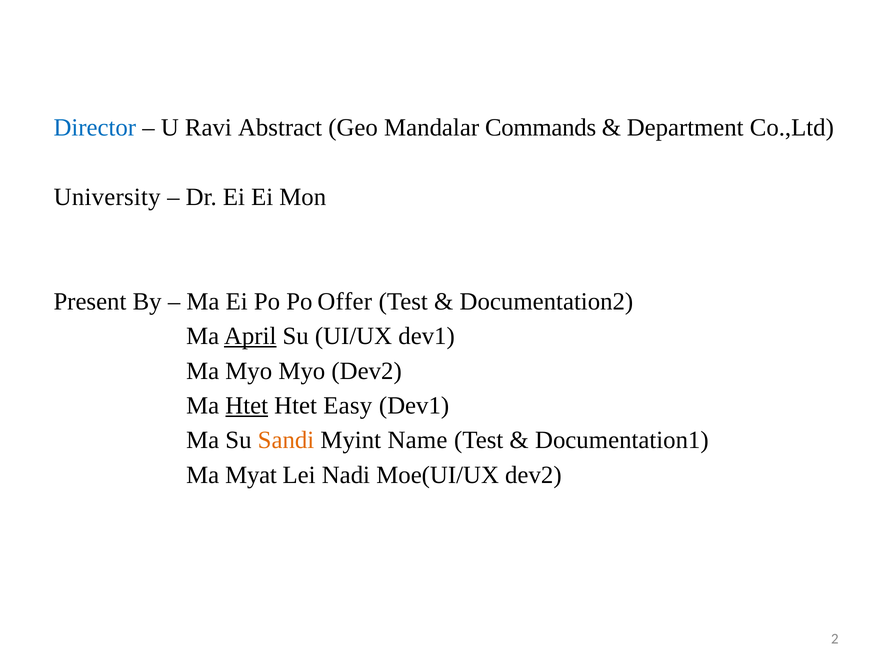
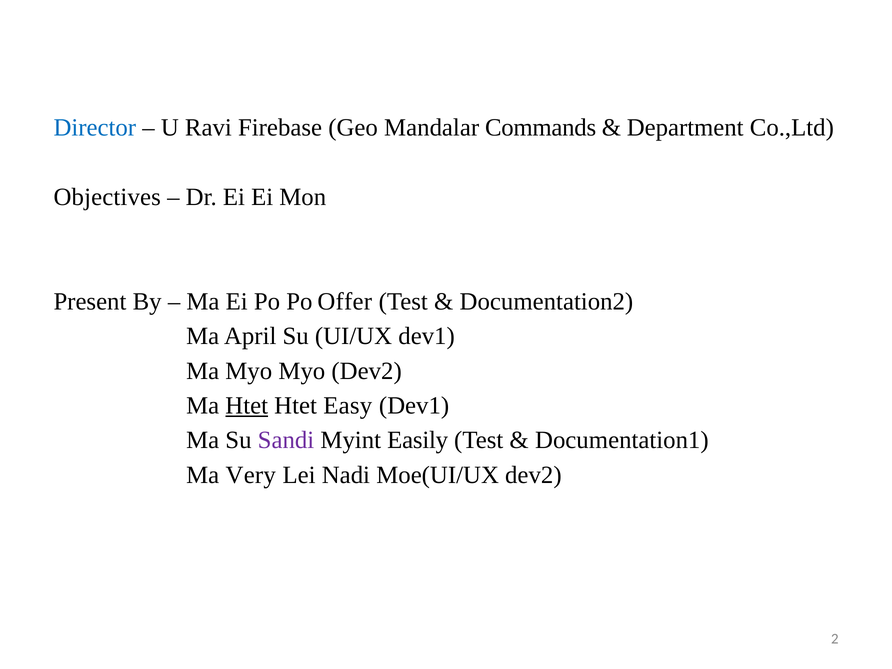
Abstract: Abstract -> Firebase
University: University -> Objectives
April underline: present -> none
Sandi colour: orange -> purple
Name: Name -> Easily
Myat: Myat -> Very
